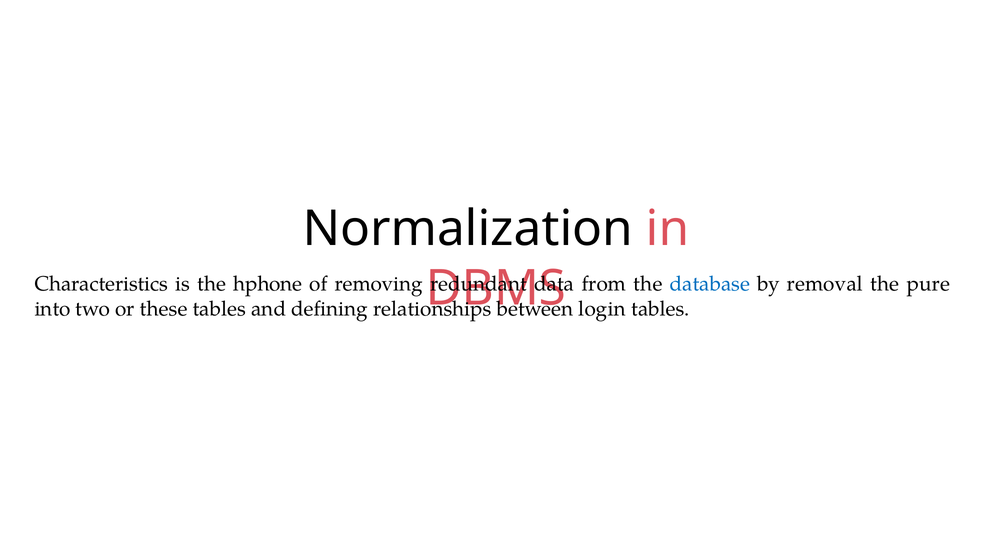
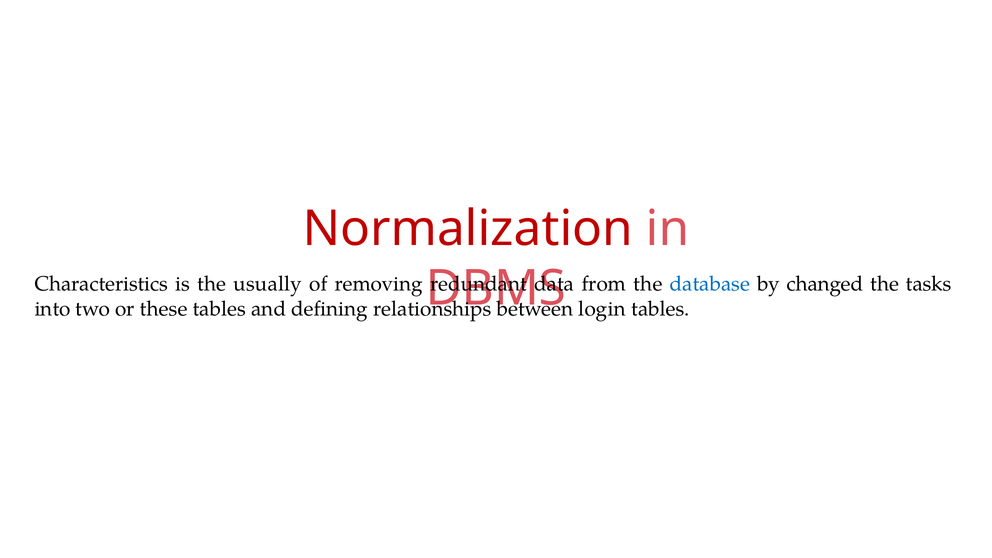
Normalization colour: black -> red
hphone: hphone -> usually
removal: removal -> changed
pure: pure -> tasks
